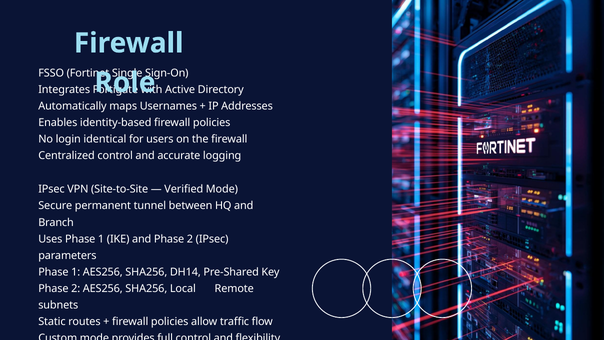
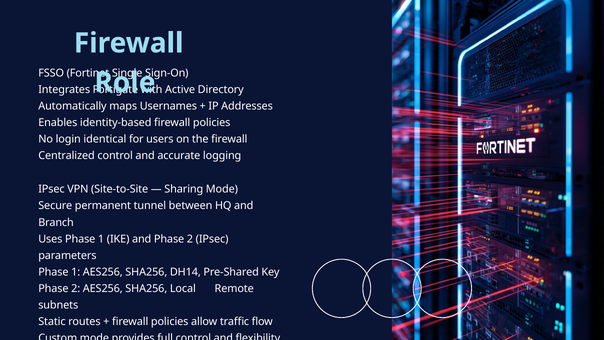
Verified: Verified -> Sharing
